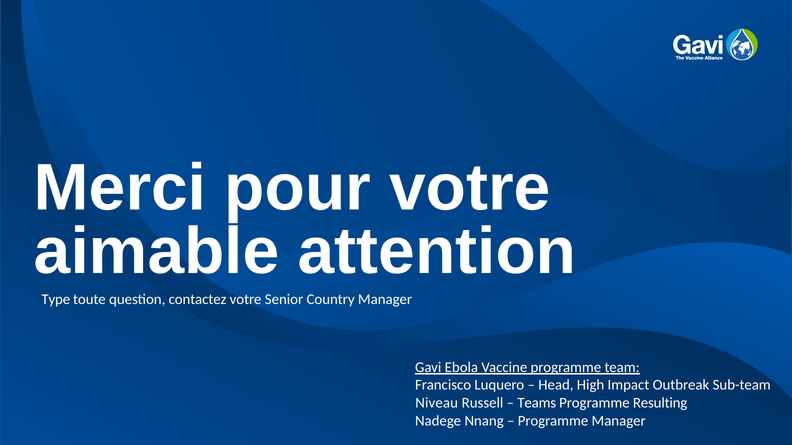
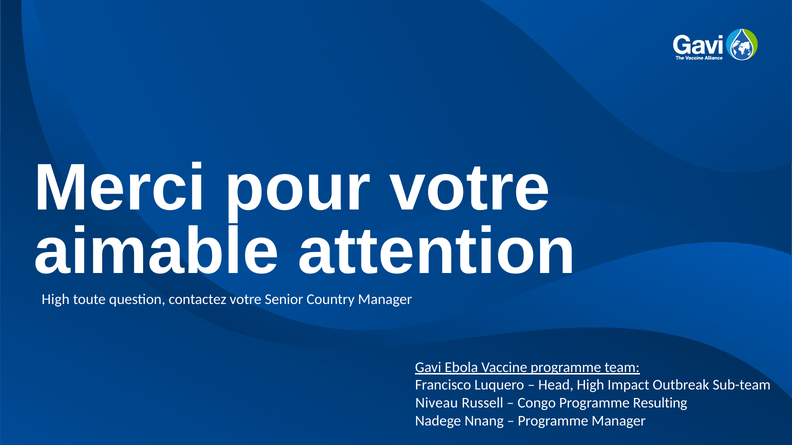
Type at (56, 300): Type -> High
Teams: Teams -> Congo
